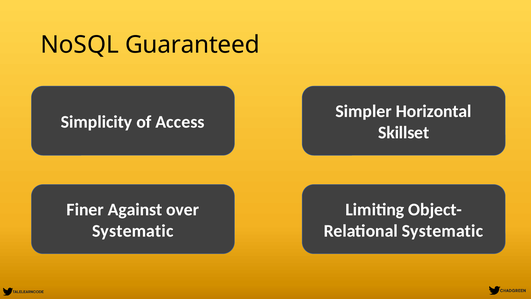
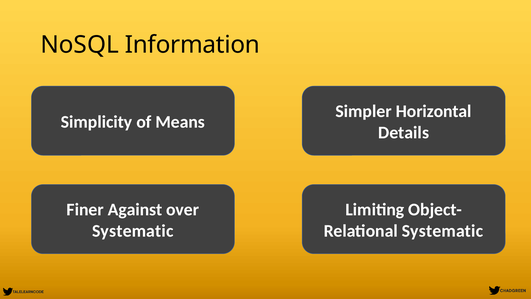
Guaranteed: Guaranteed -> Information
Access: Access -> Means
Skillset: Skillset -> Details
